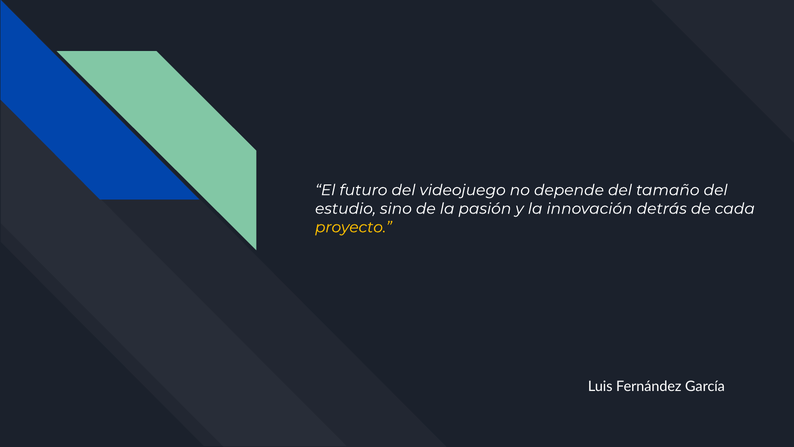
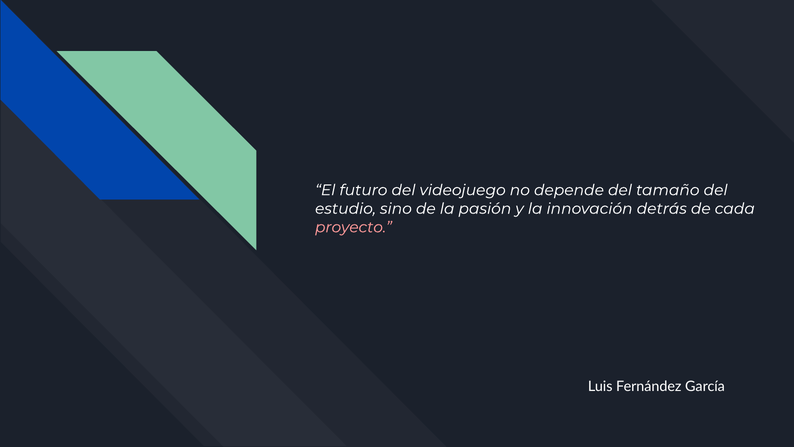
proyecto colour: yellow -> pink
